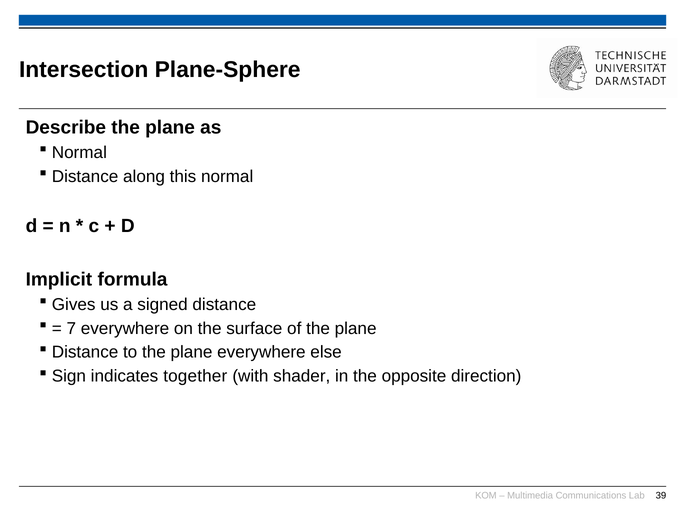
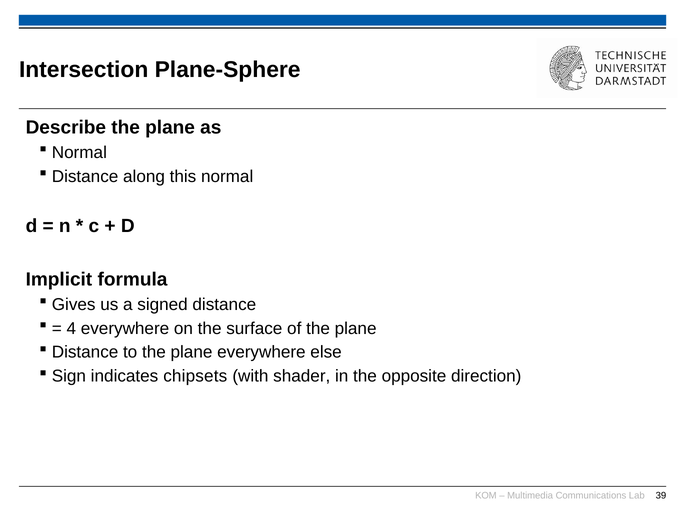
7: 7 -> 4
together: together -> chipsets
